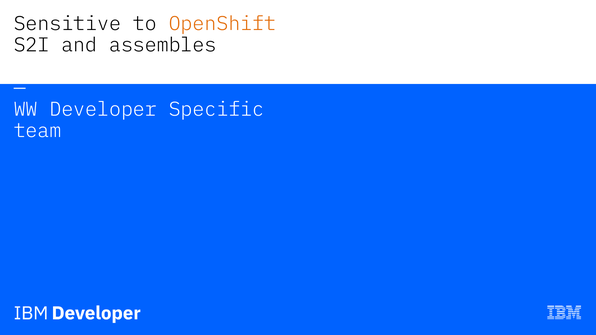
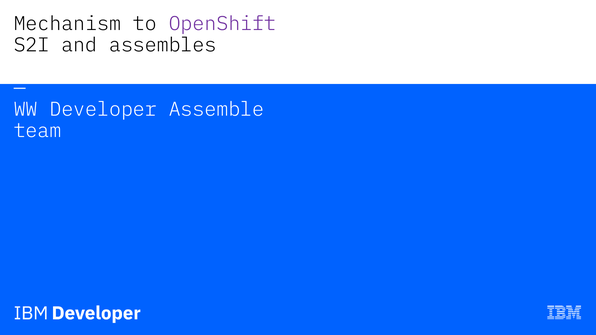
Sensitive: Sensitive -> Mechanism
OpenShift colour: orange -> purple
Specific: Specific -> Assemble
